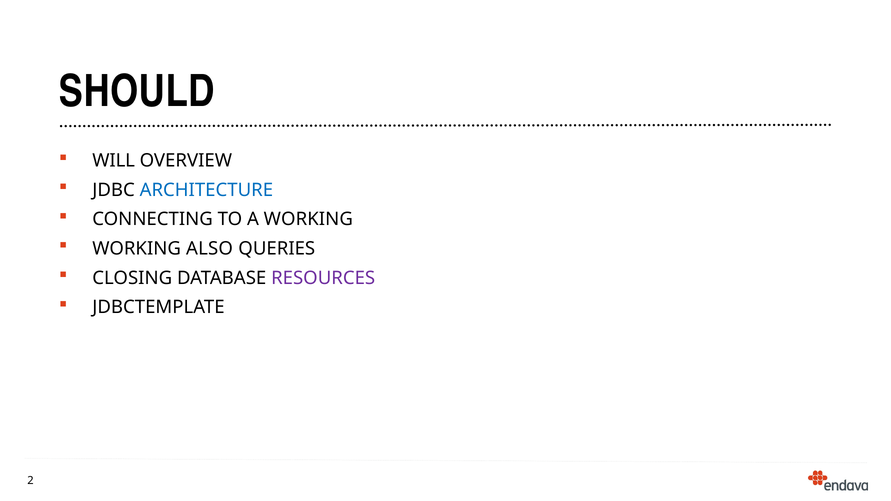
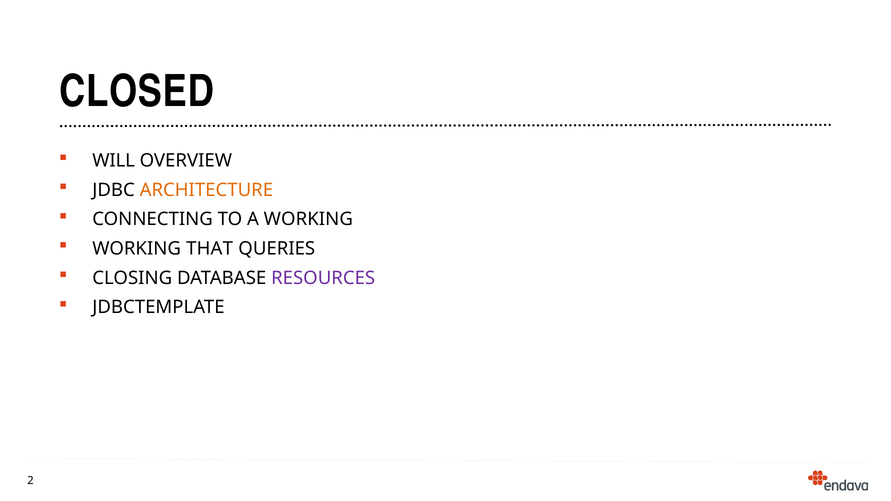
SHOULD: SHOULD -> CLOSED
ARCHITECTURE colour: blue -> orange
ALSO: ALSO -> THAT
